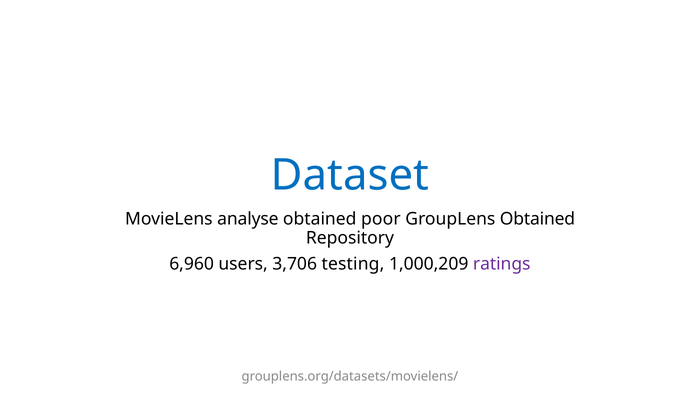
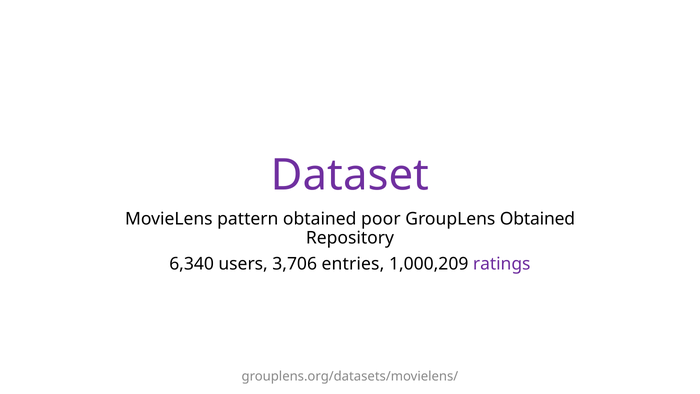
Dataset colour: blue -> purple
analyse: analyse -> pattern
6,960: 6,960 -> 6,340
testing: testing -> entries
